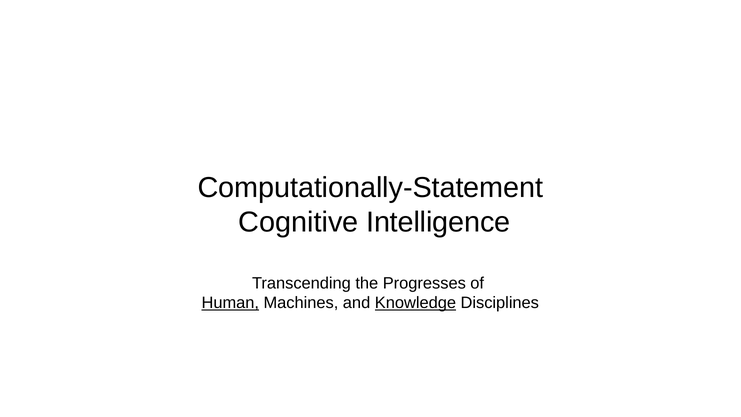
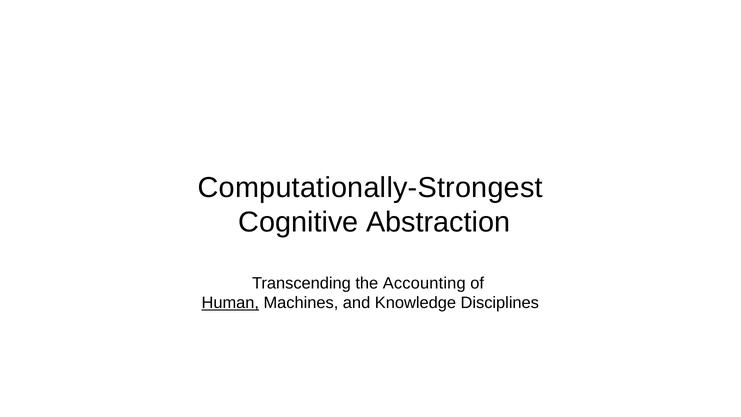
Computationally-Statement: Computationally-Statement -> Computationally-Strongest
Intelligence: Intelligence -> Abstraction
Progresses: Progresses -> Accounting
Knowledge underline: present -> none
